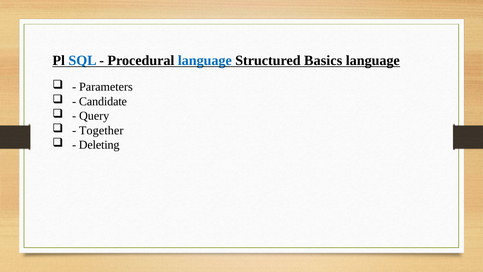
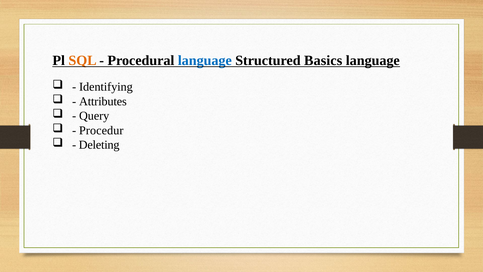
SQL colour: blue -> orange
Parameters: Parameters -> Identifying
Candidate: Candidate -> Attributes
Together: Together -> Procedur
